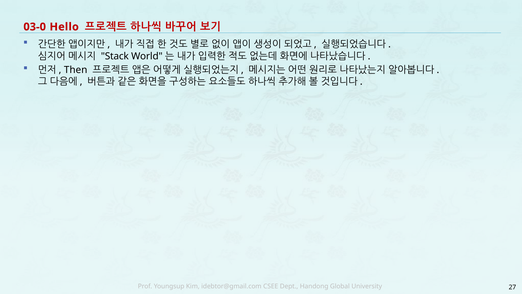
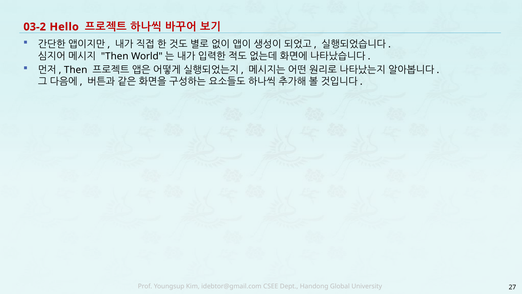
03-0: 03-0 -> 03-2
Stack at (115, 56): Stack -> Then
